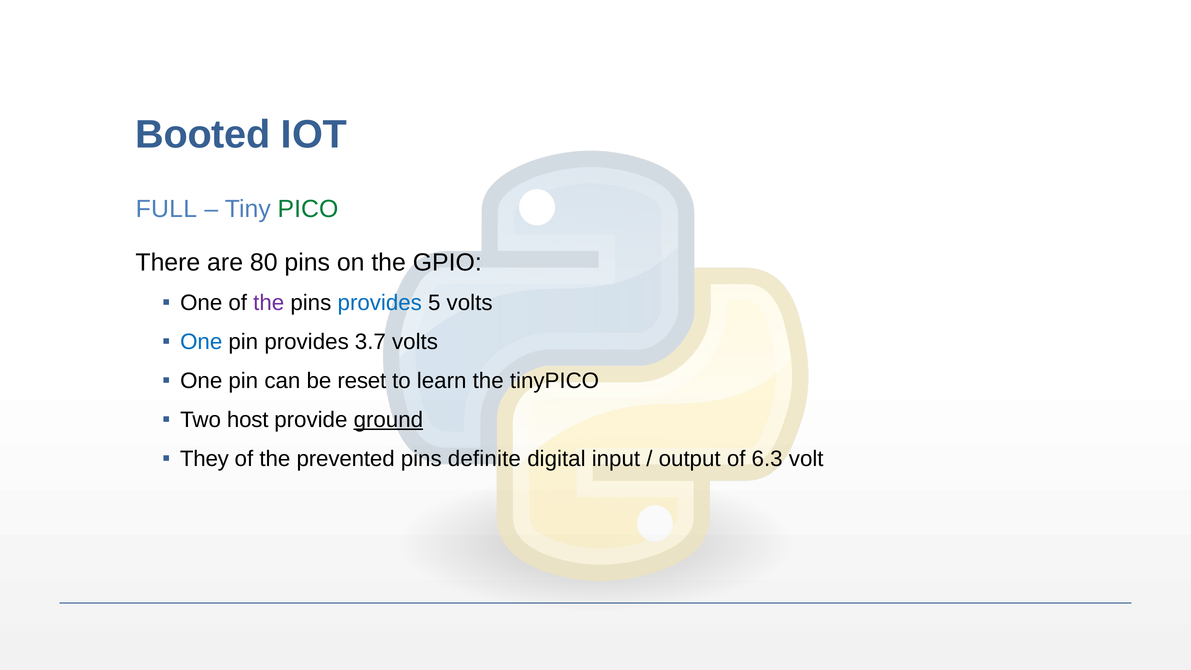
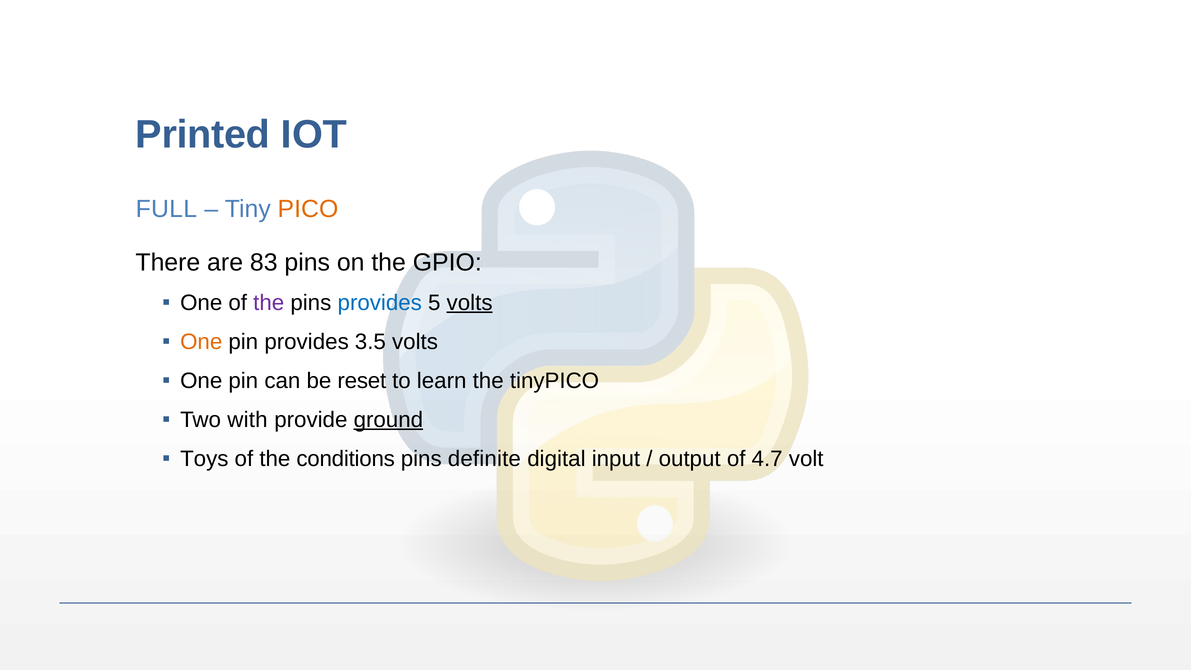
Booted: Booted -> Printed
PICO colour: green -> orange
80: 80 -> 83
volts at (470, 303) underline: none -> present
One at (201, 342) colour: blue -> orange
3.7: 3.7 -> 3.5
host: host -> with
They: They -> Toys
prevented: prevented -> conditions
6.3: 6.3 -> 4.7
